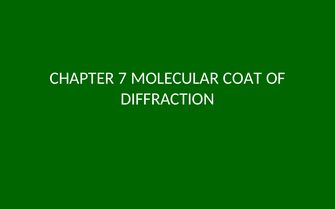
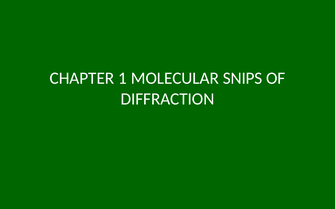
7: 7 -> 1
COAT: COAT -> SNIPS
